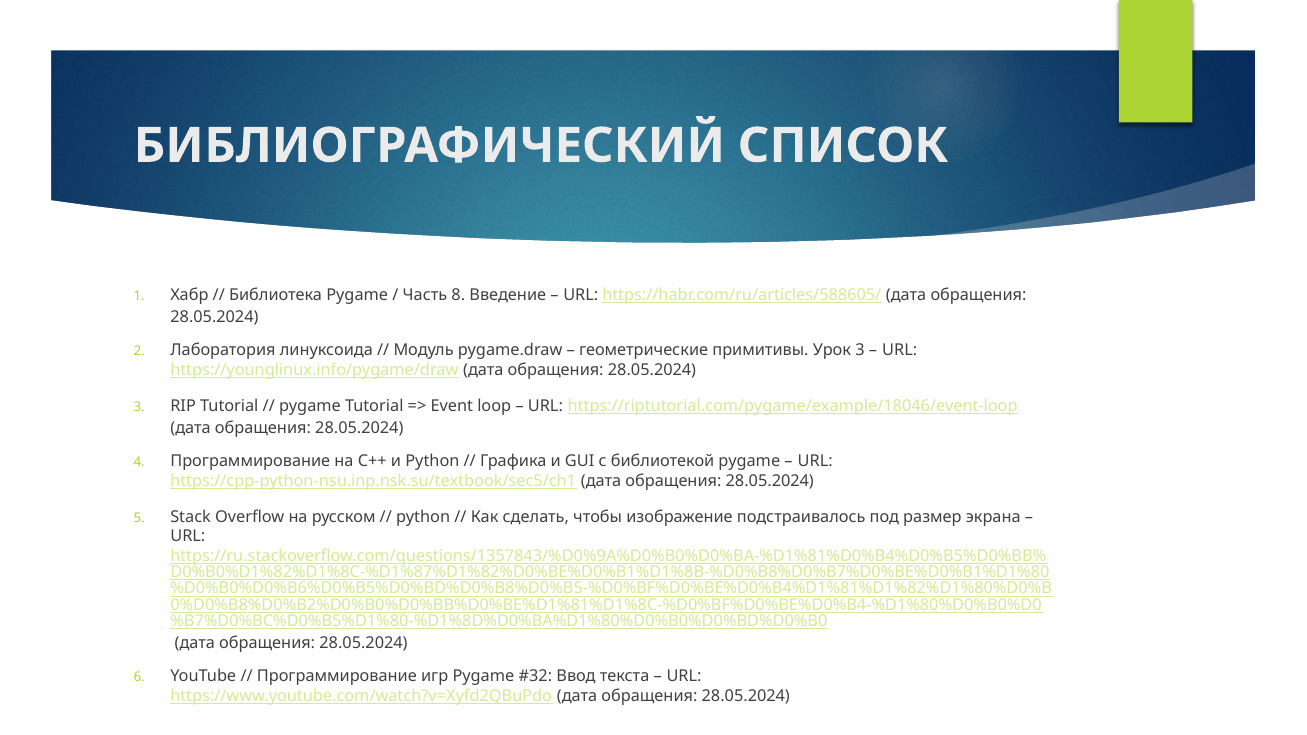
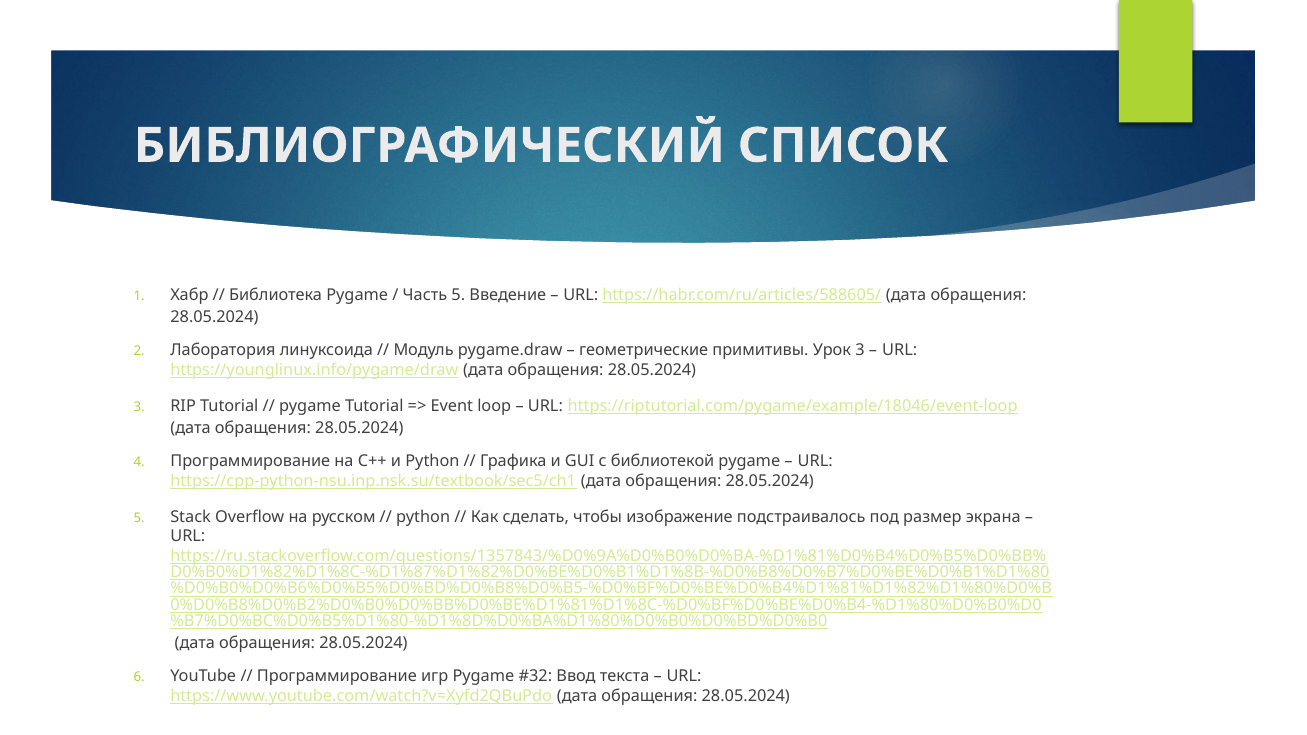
Часть 8: 8 -> 5
